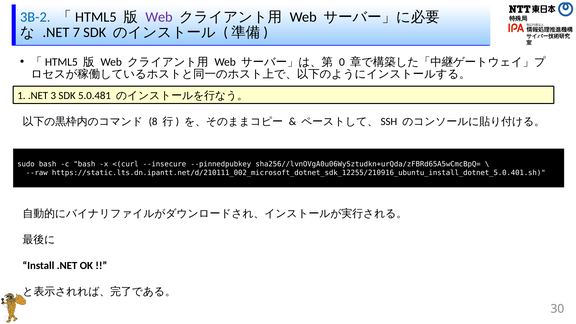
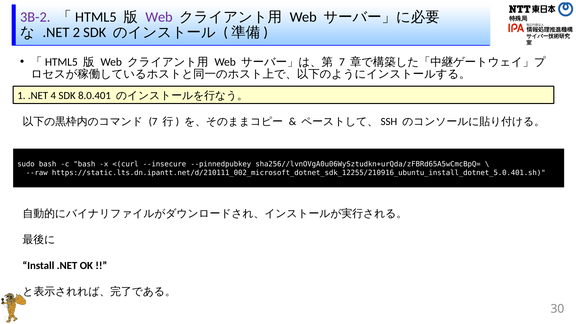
3B-2 colour: blue -> purple
7: 7 -> 2
0 at (342, 62): 0 -> 7
3: 3 -> 4
5.0.481: 5.0.481 -> 8.0.401
8 at (153, 122): 8 -> 7
